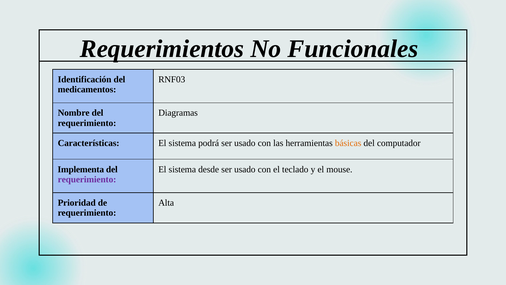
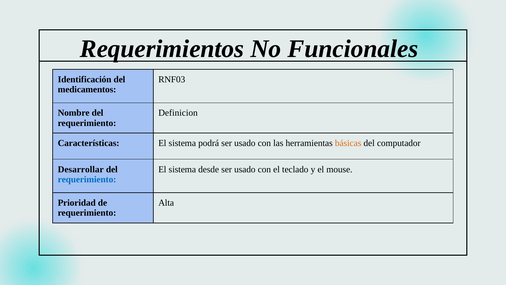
Diagramas: Diagramas -> Definicion
Implementa: Implementa -> Desarrollar
requerimiento at (87, 179) colour: purple -> blue
